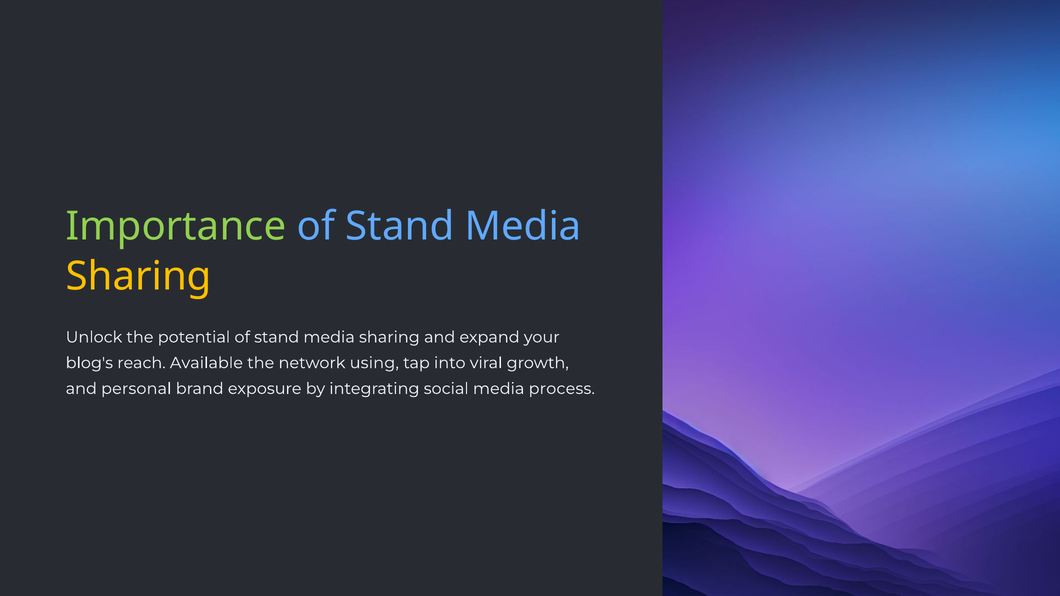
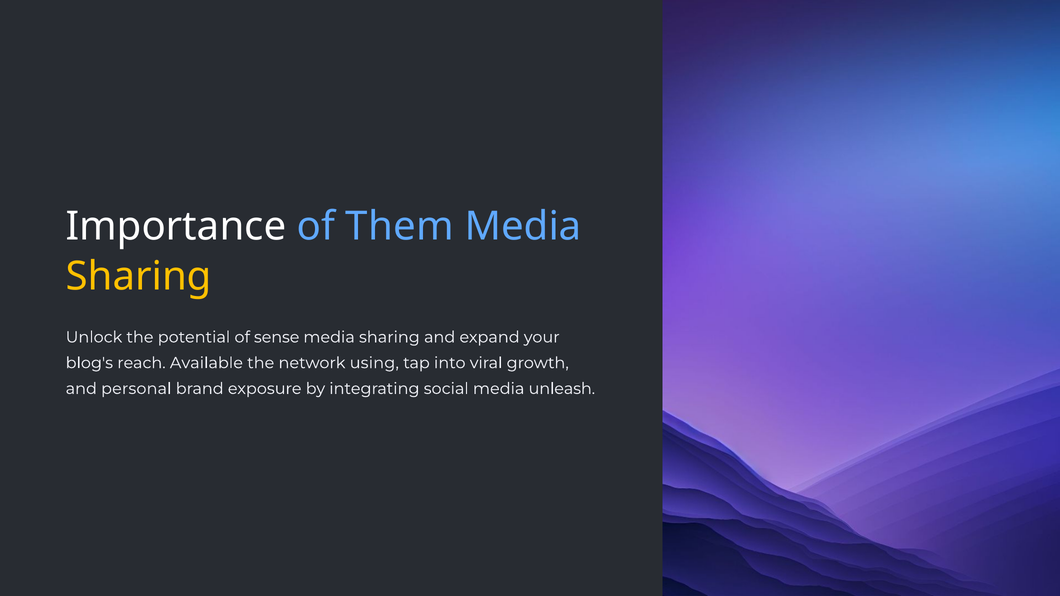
Importance colour: light green -> white
Stand at (400, 227): Stand -> Them
potential of stand: stand -> sense
process: process -> unleash
